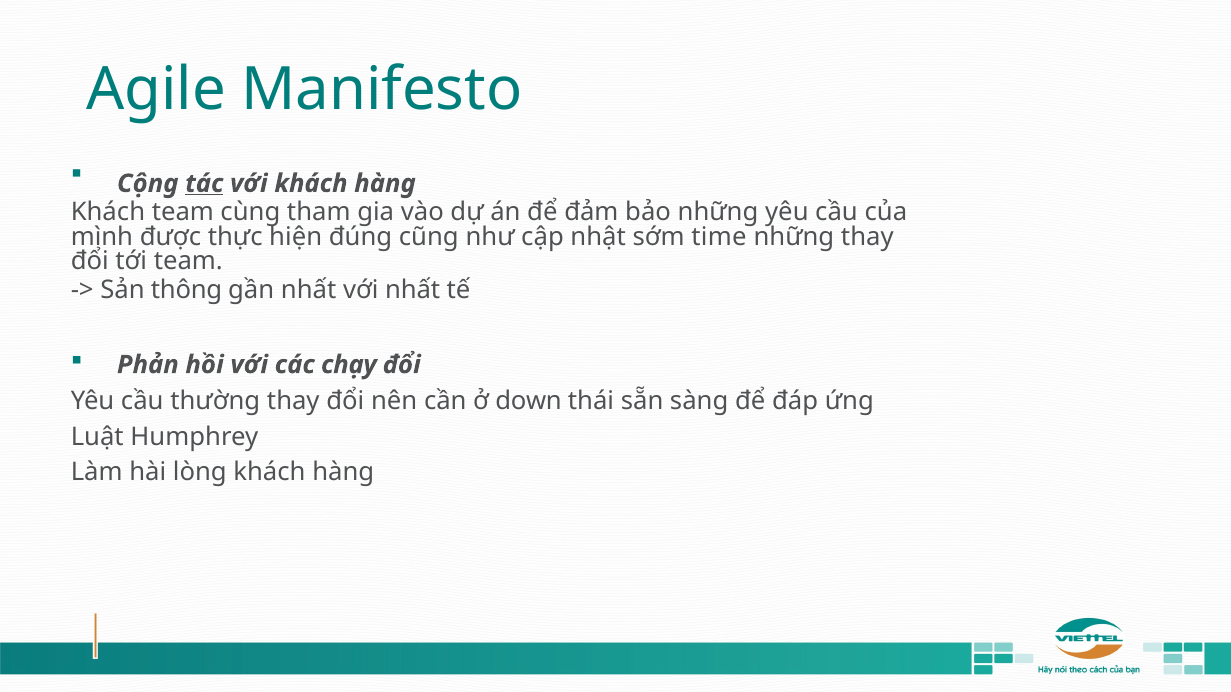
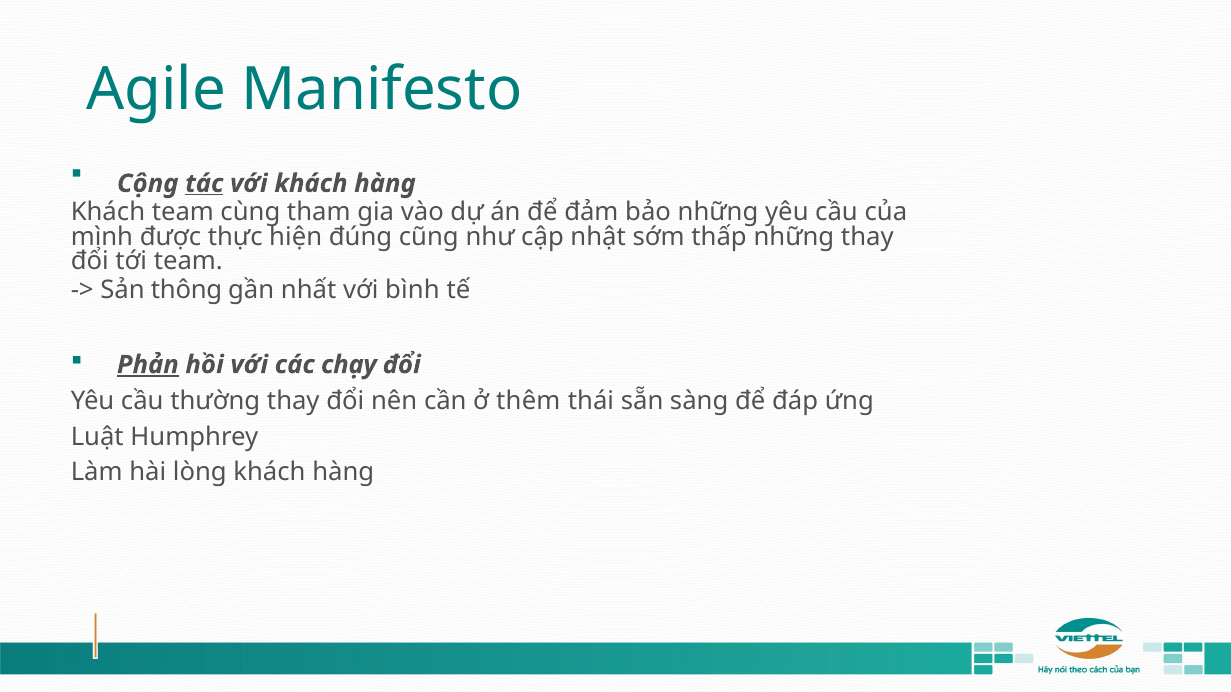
time: time -> thấp
với nhất: nhất -> bình
Phản underline: none -> present
down: down -> thêm
